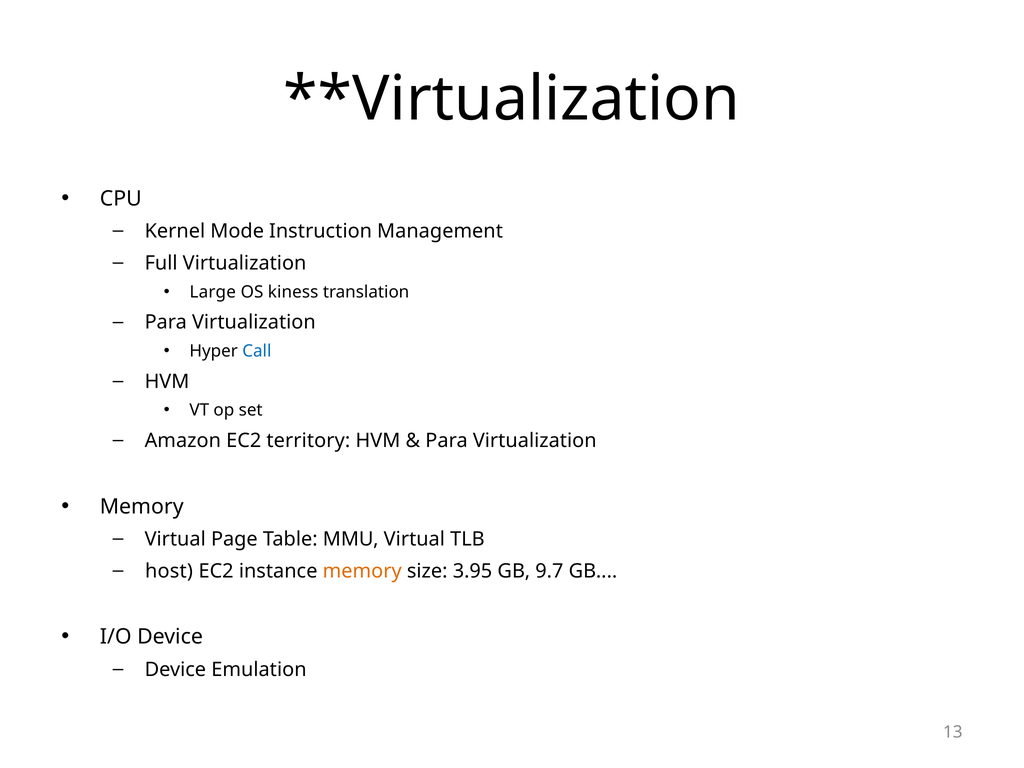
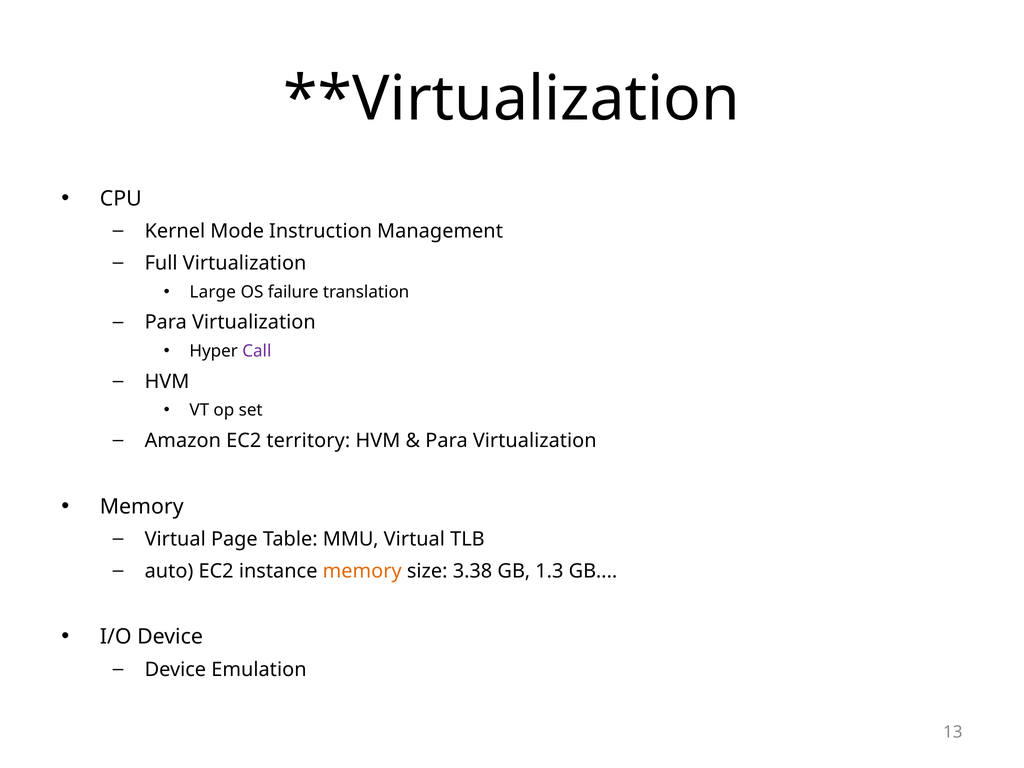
kiness: kiness -> failure
Call colour: blue -> purple
host: host -> auto
3.95: 3.95 -> 3.38
9.7: 9.7 -> 1.3
